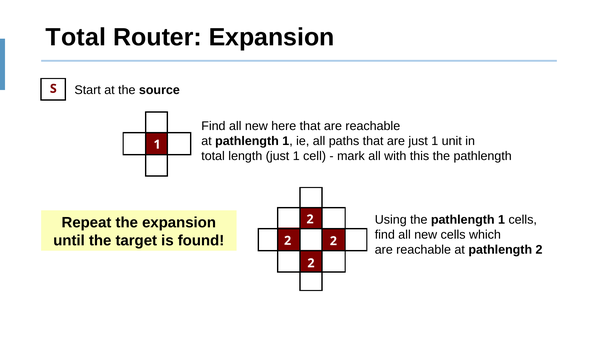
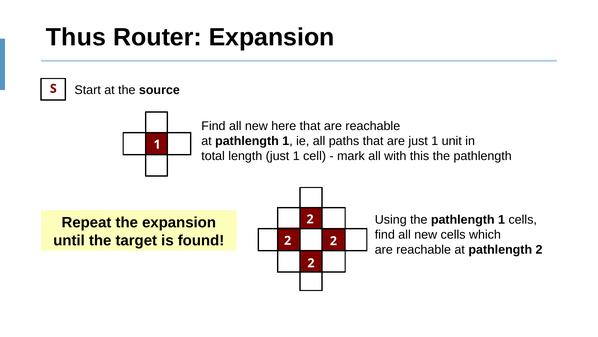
Total at (76, 37): Total -> Thus
